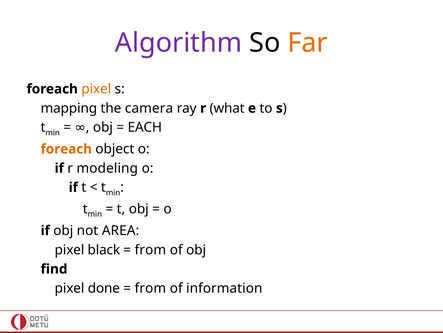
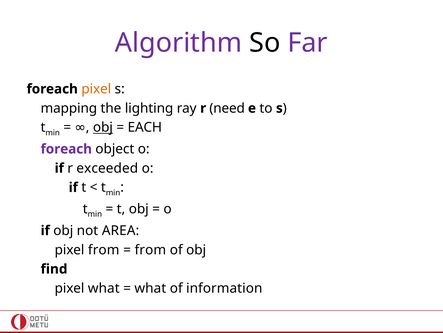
Far colour: orange -> purple
camera: camera -> lighting
what: what -> need
obj at (103, 127) underline: none -> present
foreach at (66, 149) colour: orange -> purple
modeling: modeling -> exceeded
pixel black: black -> from
pixel done: done -> what
from at (150, 288): from -> what
